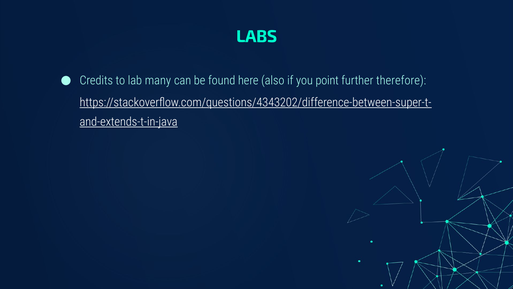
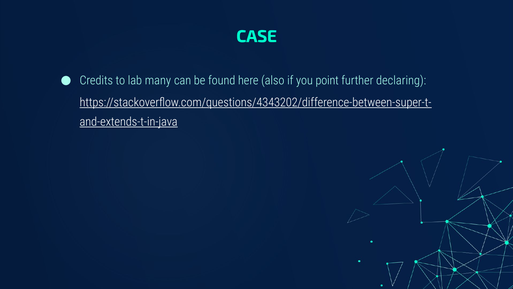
LABS: LABS -> CASE
therefore: therefore -> declaring
